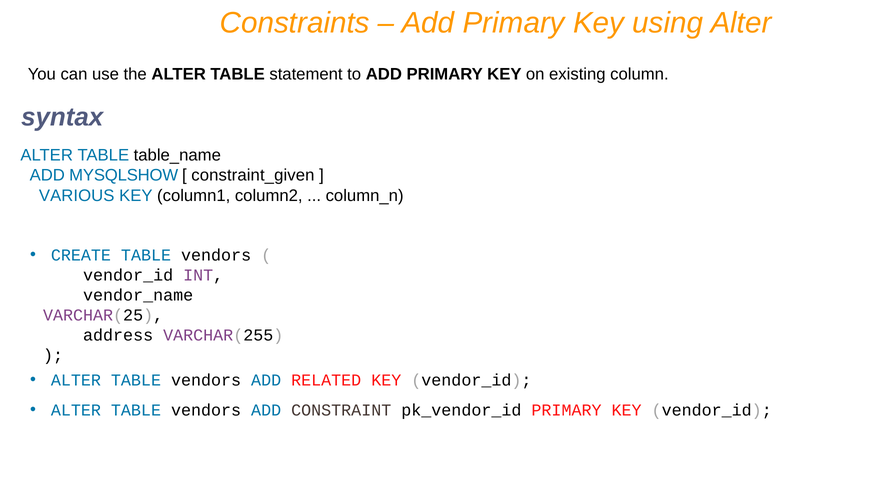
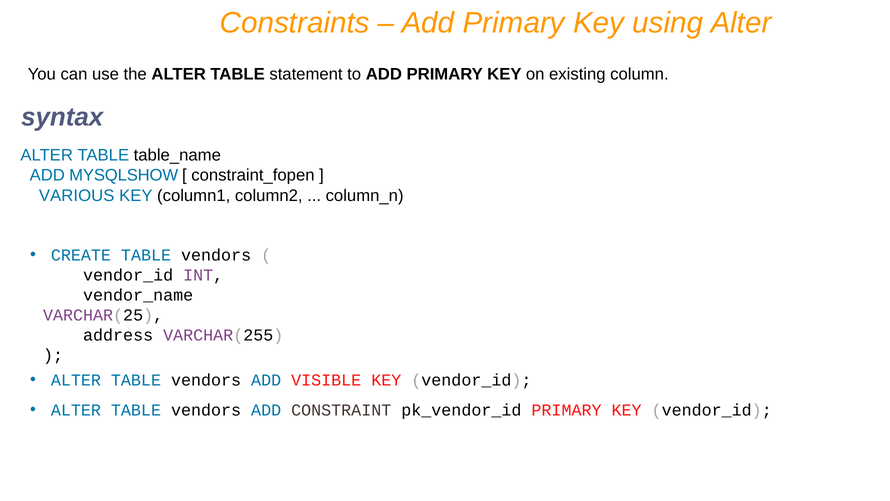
constraint_given: constraint_given -> constraint_fopen
RELATED: RELATED -> VISIBLE
